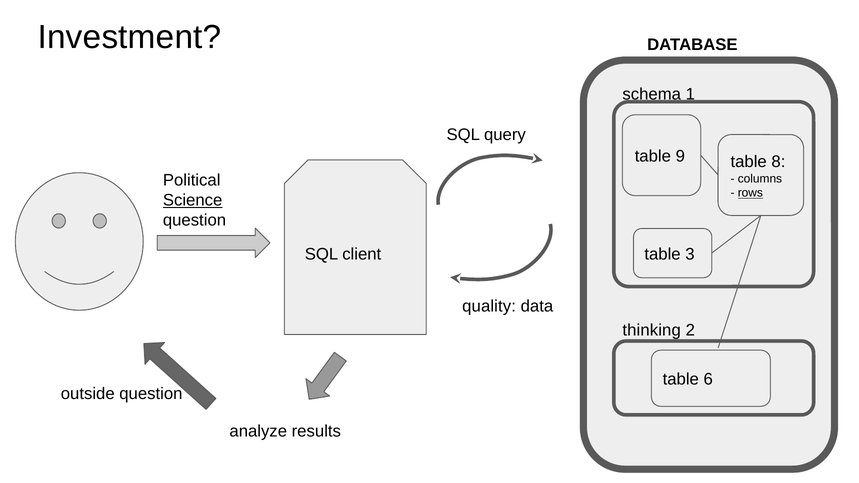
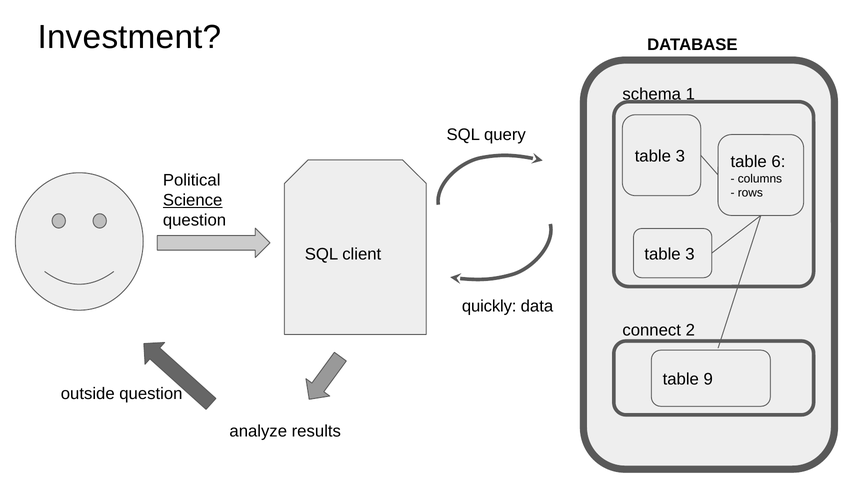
9 at (680, 156): 9 -> 3
8: 8 -> 6
rows underline: present -> none
quality: quality -> quickly
thinking: thinking -> connect
6: 6 -> 9
